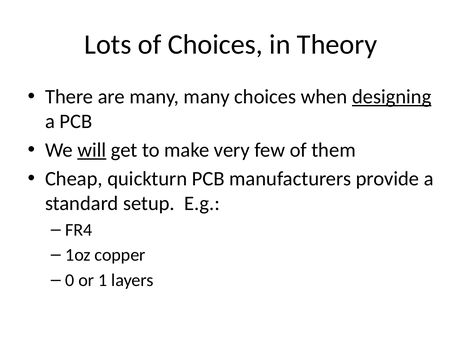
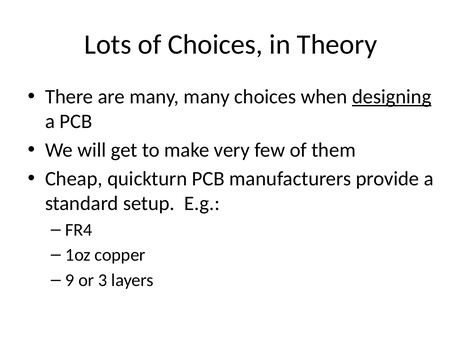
will underline: present -> none
0: 0 -> 9
1: 1 -> 3
